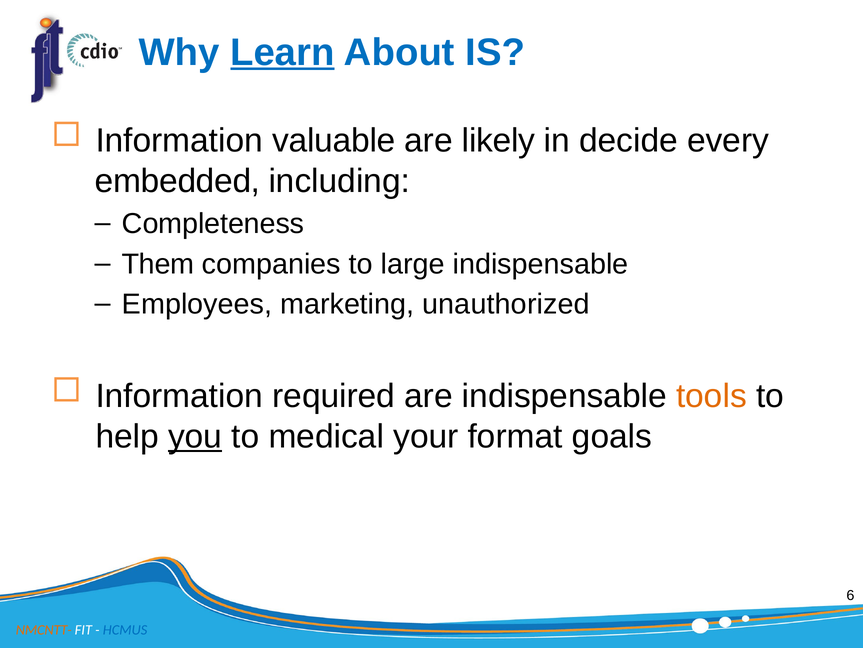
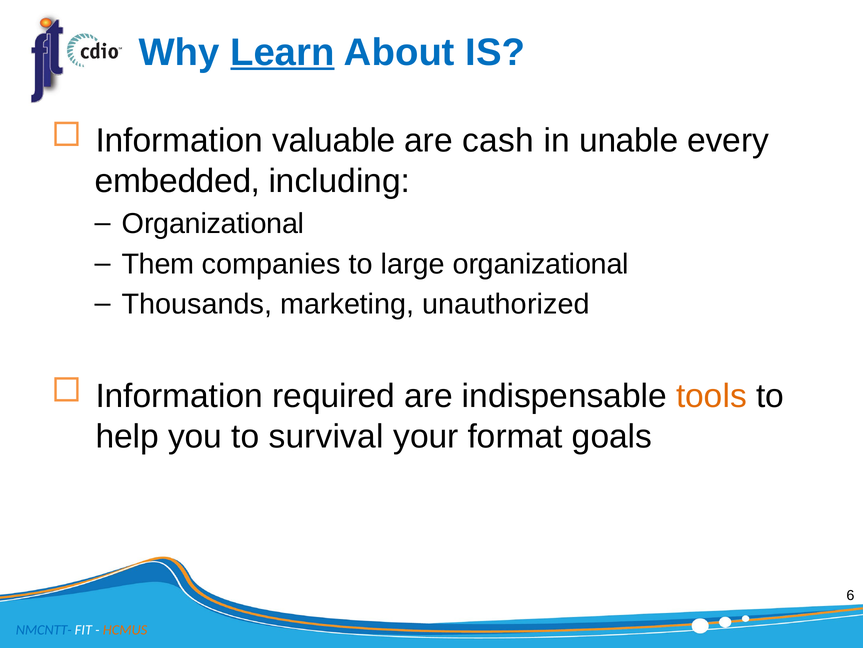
likely: likely -> cash
decide: decide -> unable
Completeness at (213, 224): Completeness -> Organizational
large indispensable: indispensable -> organizational
Employees: Employees -> Thousands
you underline: present -> none
medical: medical -> survival
NMCNTT- colour: orange -> blue
HCMUS colour: blue -> orange
